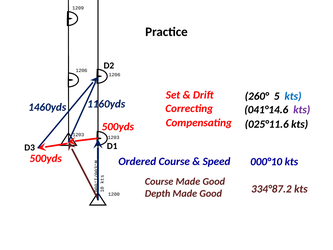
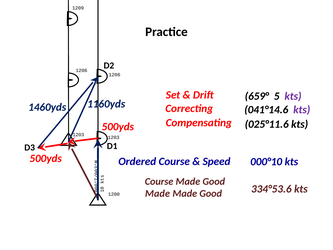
260°: 260° -> 659°
kts at (293, 96) colour: blue -> purple
334°87.2: 334°87.2 -> 334°53.6
Depth at (158, 193): Depth -> Made
